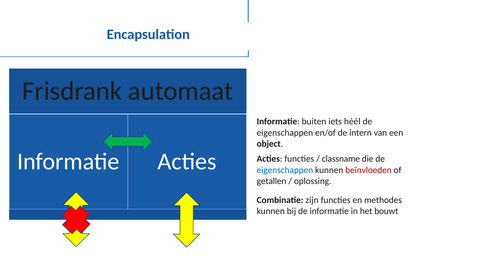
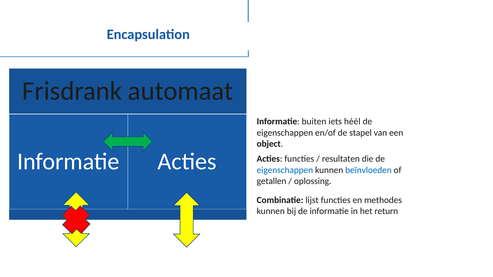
intern: intern -> stapel
classname: classname -> resultaten
beïnvloeden colour: red -> blue
zijn: zijn -> lijst
bouwt: bouwt -> return
